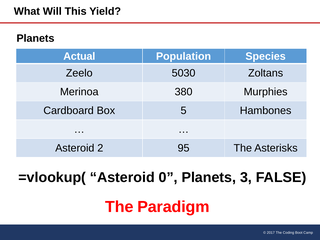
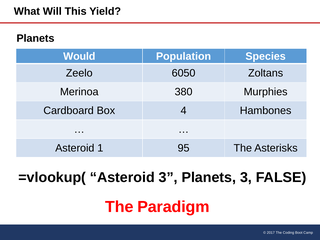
Actual: Actual -> Would
5030: 5030 -> 6050
5: 5 -> 4
2: 2 -> 1
Asteroid 0: 0 -> 3
